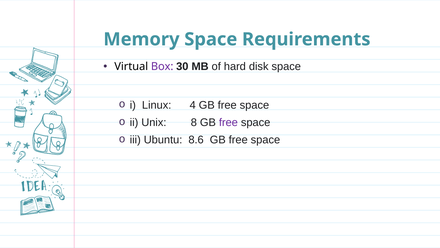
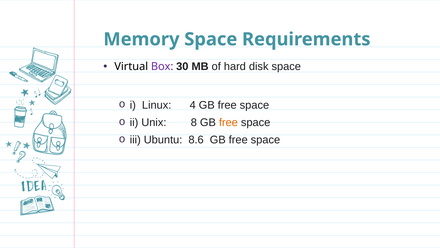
free at (228, 122) colour: purple -> orange
